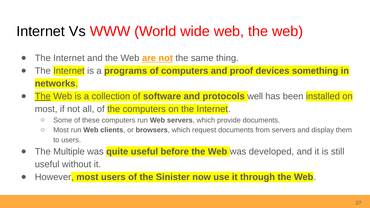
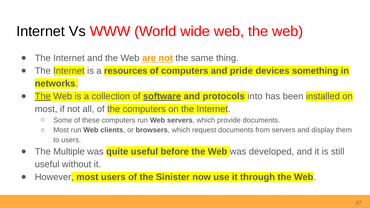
programs: programs -> resources
proof: proof -> pride
software underline: none -> present
well: well -> into
